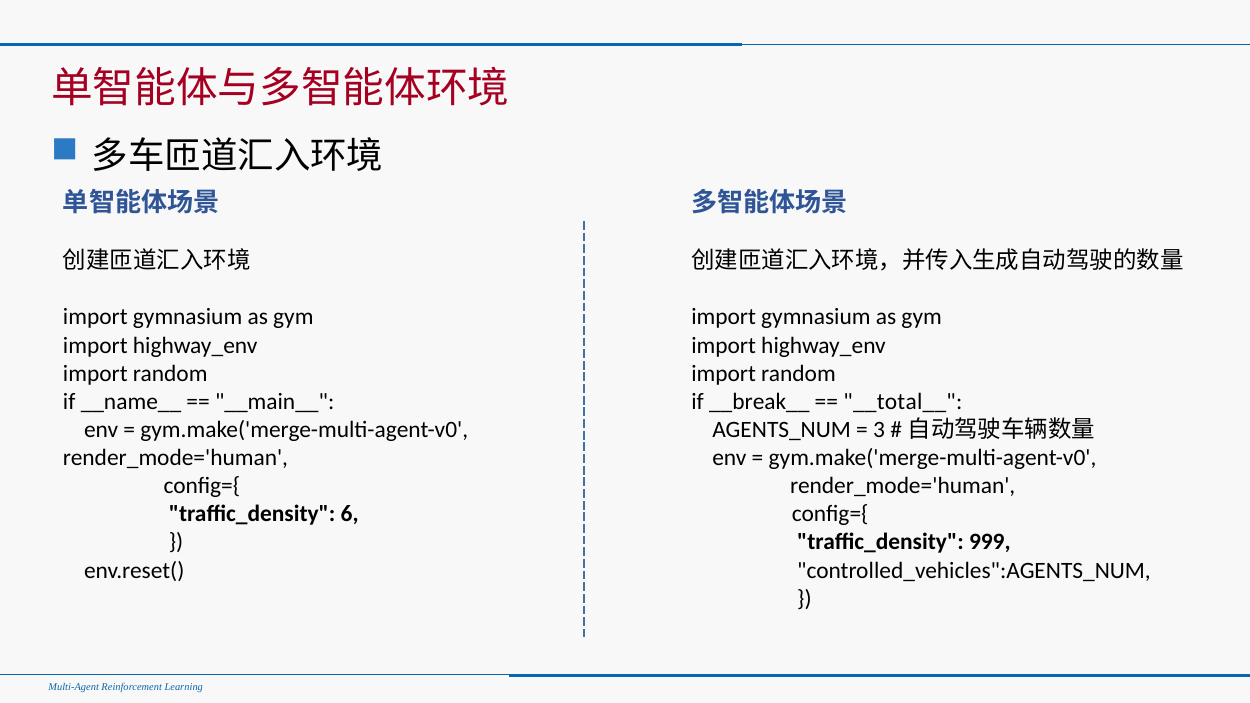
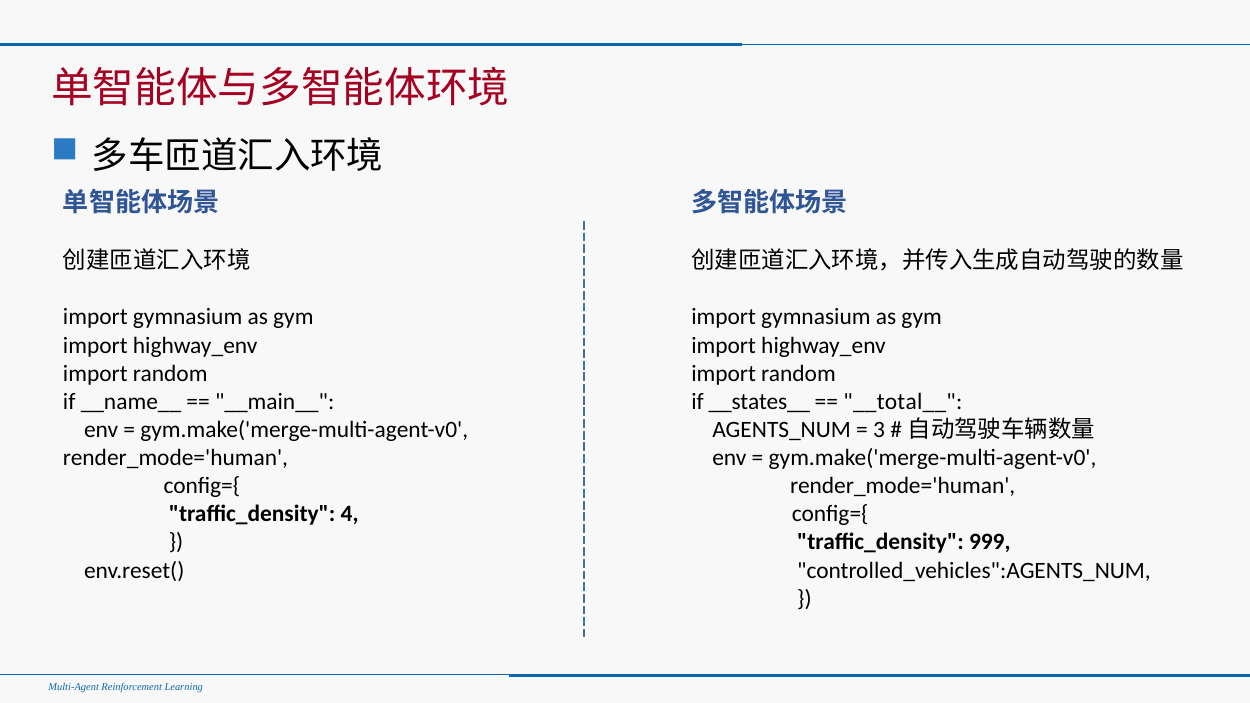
__break__: __break__ -> __states__
6: 6 -> 4
